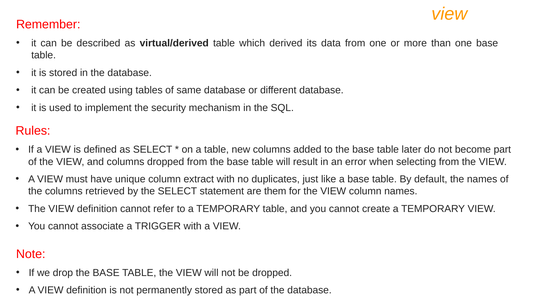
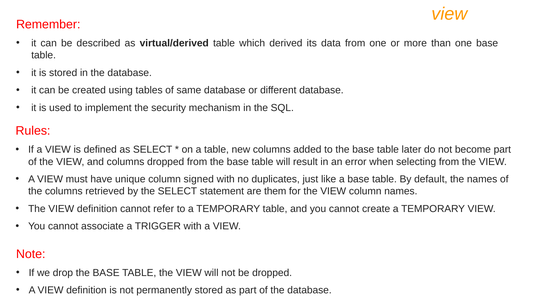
extract: extract -> signed
